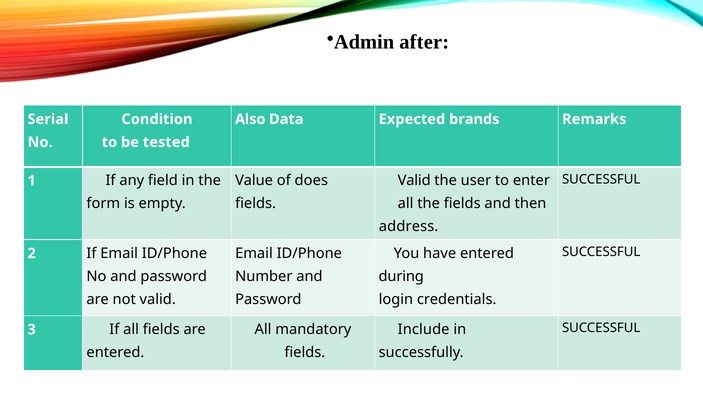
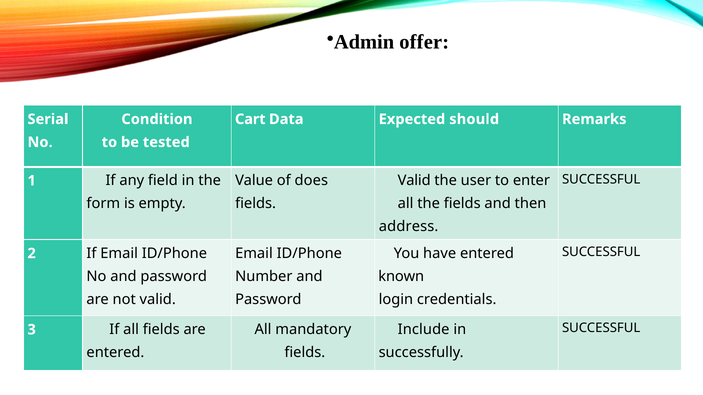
after: after -> offer
Also: Also -> Cart
brands: brands -> should
during: during -> known
